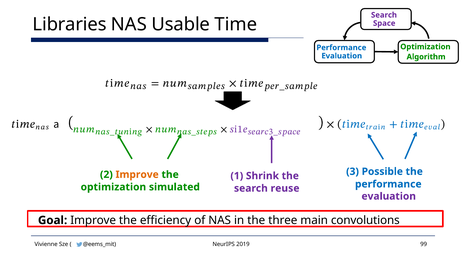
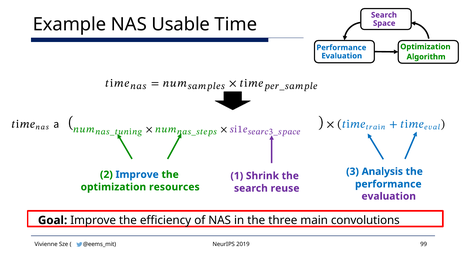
Libraries: Libraries -> Example
Possible: Possible -> Analysis
Improve at (137, 175) colour: orange -> blue
simulated: simulated -> resources
